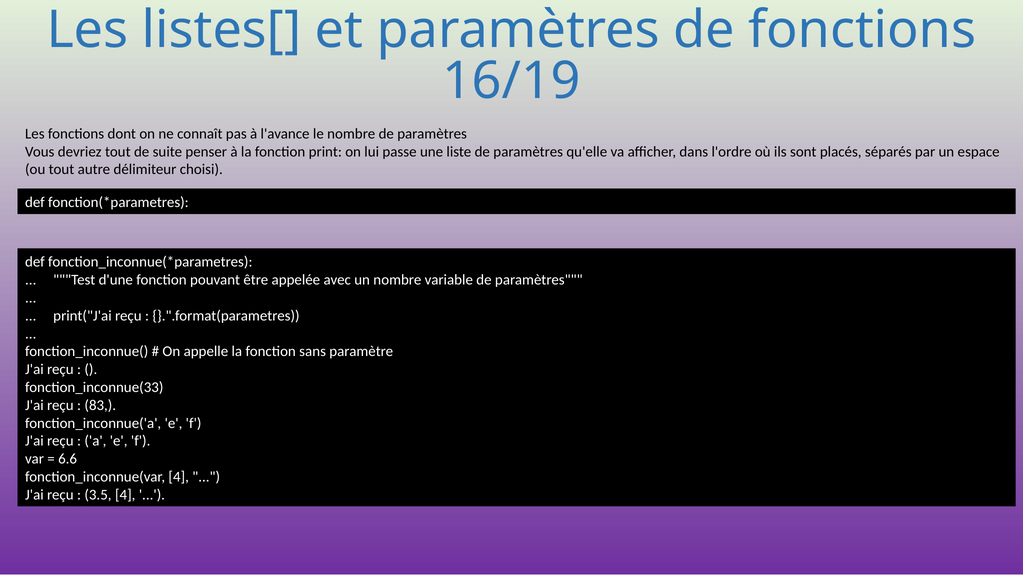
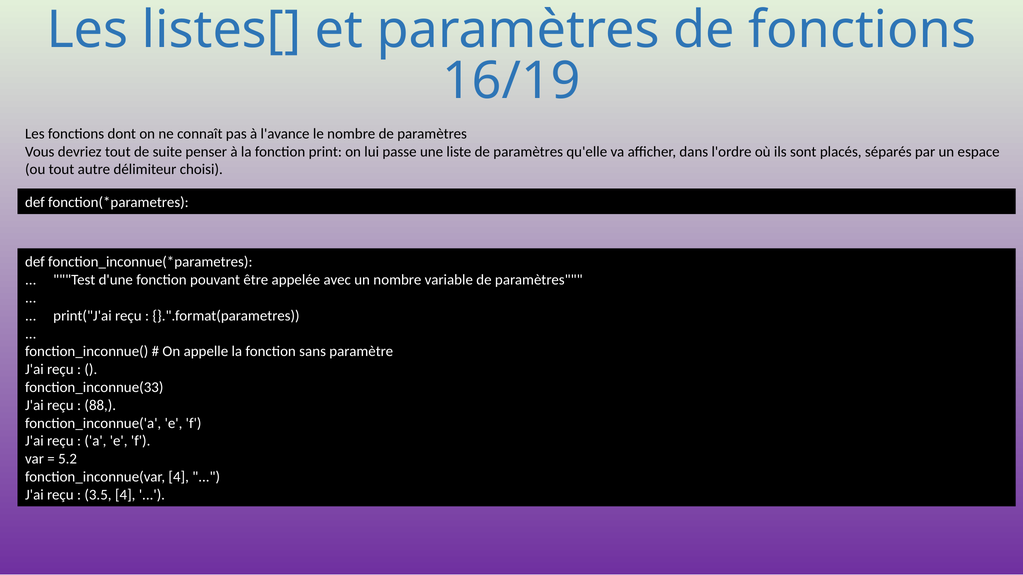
83: 83 -> 88
6.6: 6.6 -> 5.2
